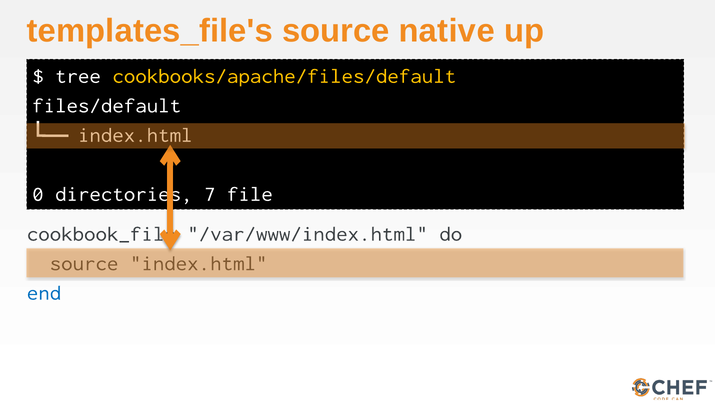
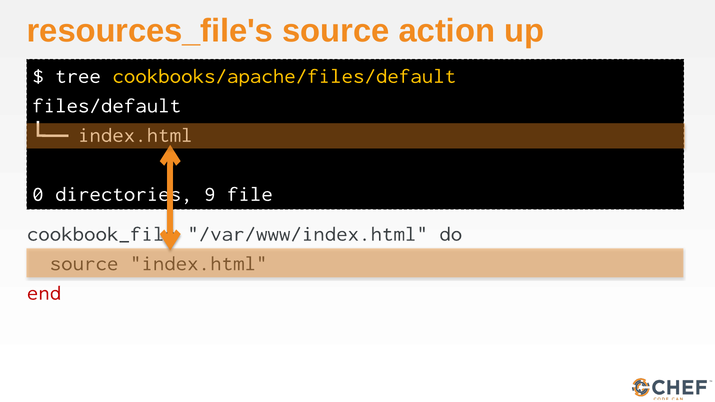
templates_file's: templates_file's -> resources_file's
native: native -> action
7: 7 -> 9
end colour: blue -> red
